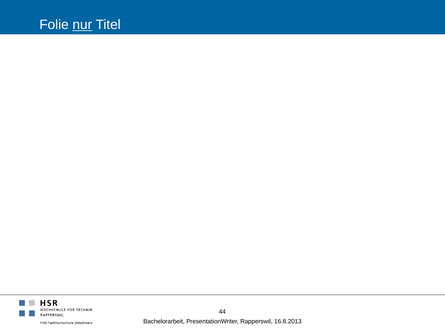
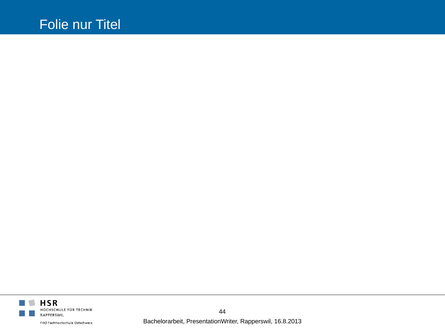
nur underline: present -> none
